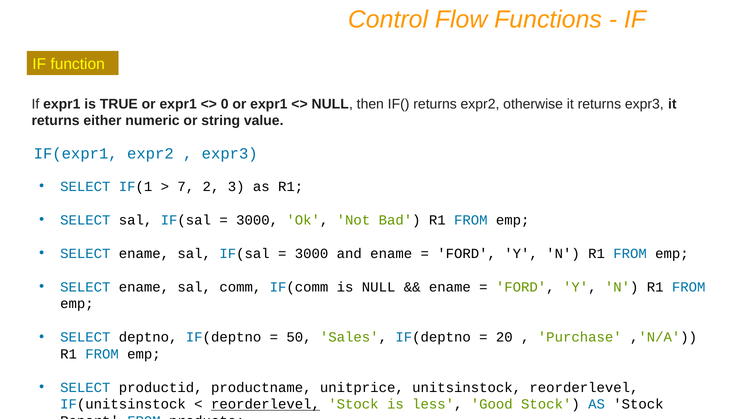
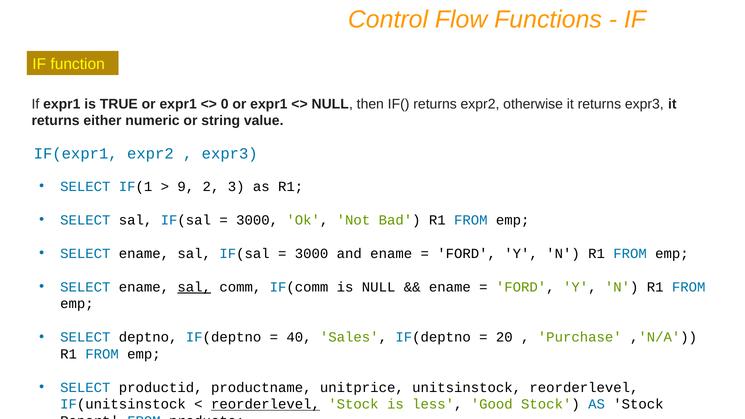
7: 7 -> 9
sal at (194, 287) underline: none -> present
50: 50 -> 40
